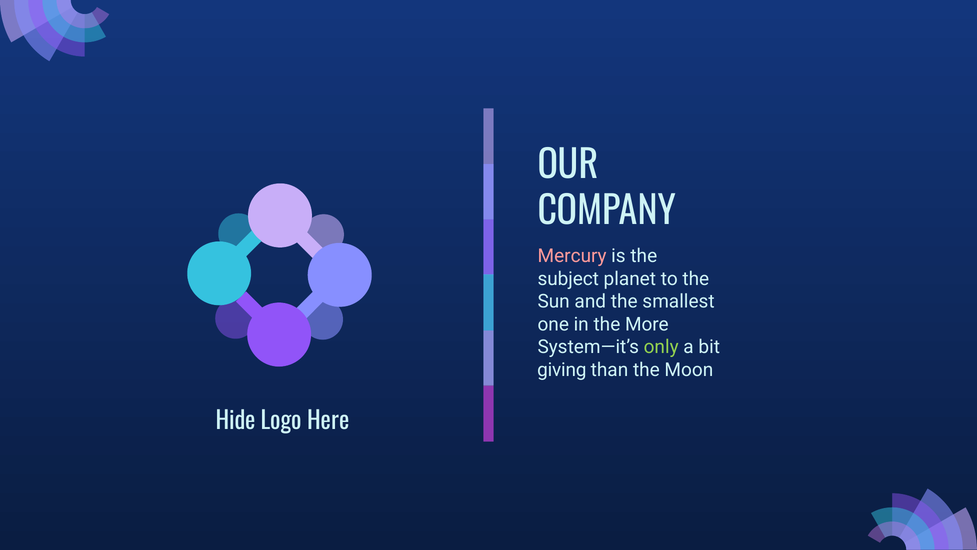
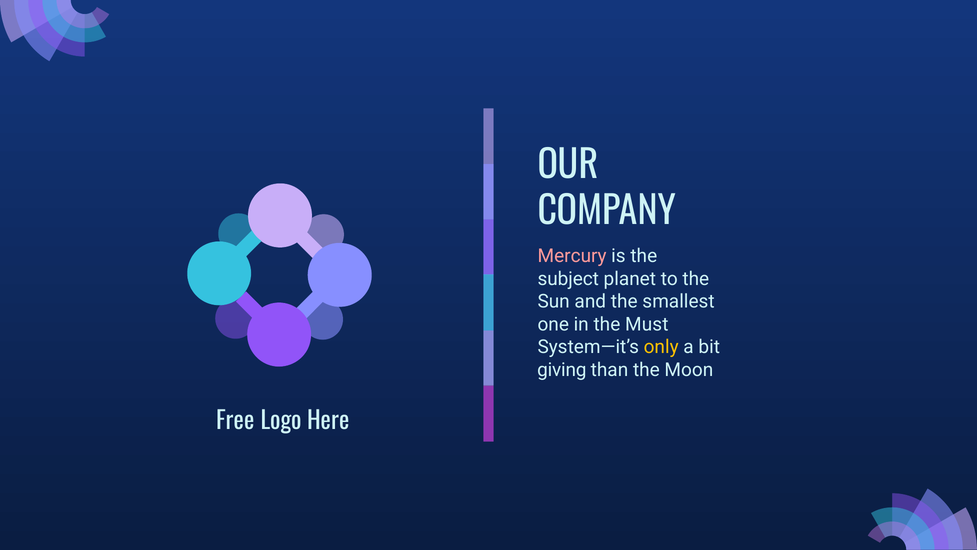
More: More -> Must
only colour: light green -> yellow
Hide: Hide -> Free
